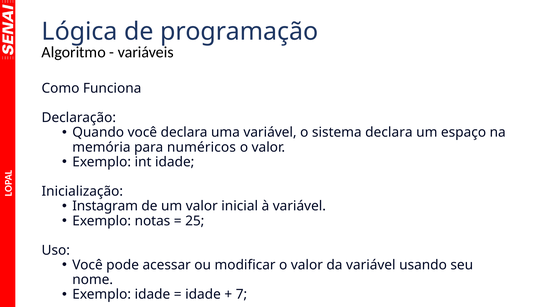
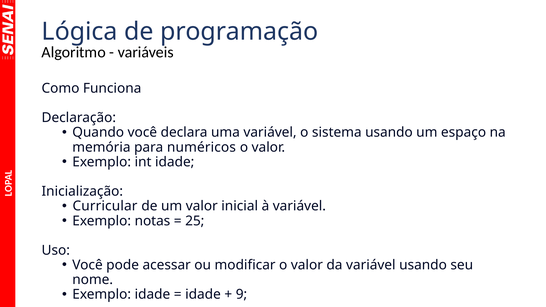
sistema declara: declara -> usando
Instagram: Instagram -> Curricular
7: 7 -> 9
